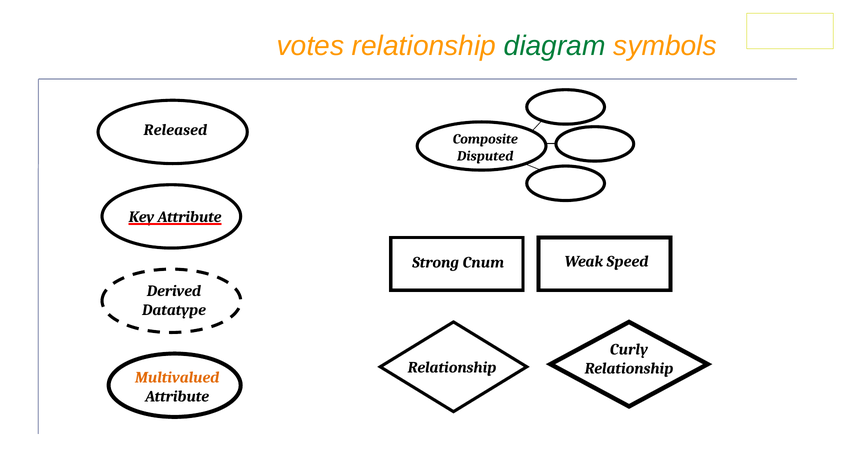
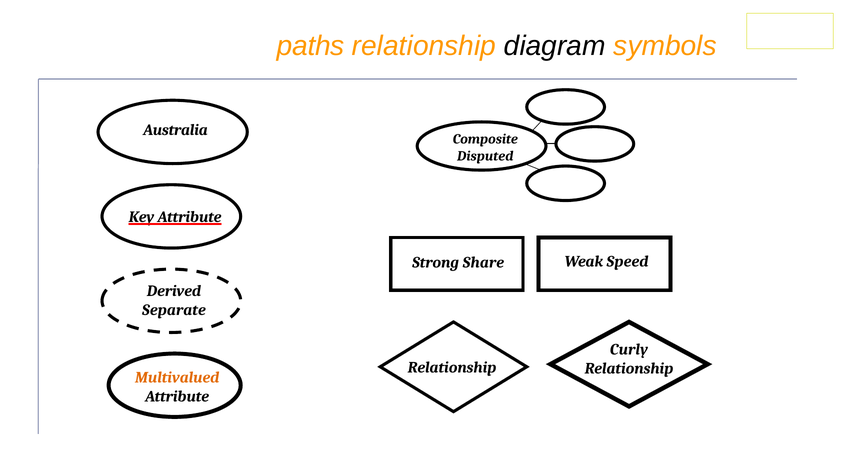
votes: votes -> paths
diagram colour: green -> black
Released: Released -> Australia
Cnum: Cnum -> Share
Datatype: Datatype -> Separate
